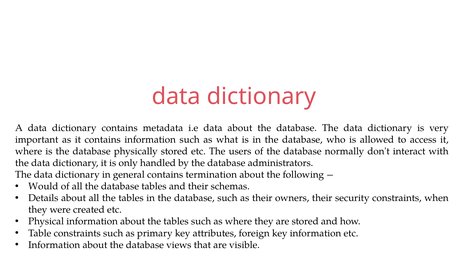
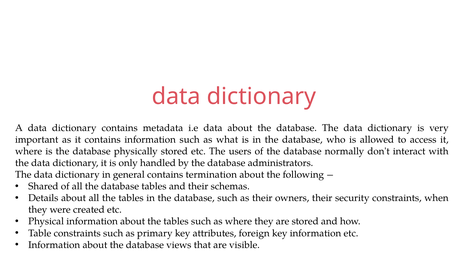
Would: Would -> Shared
